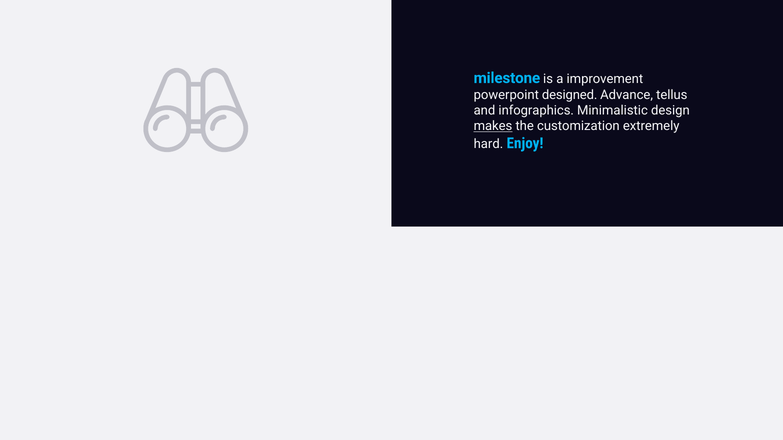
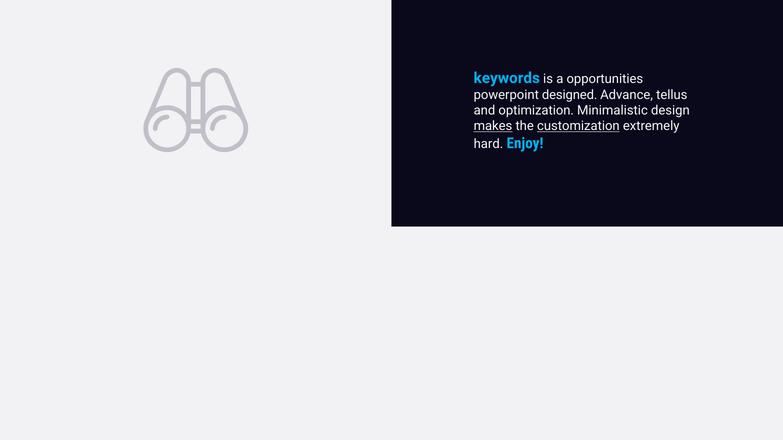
milestone: milestone -> keywords
improvement: improvement -> opportunities
infographics: infographics -> optimization
customization underline: none -> present
